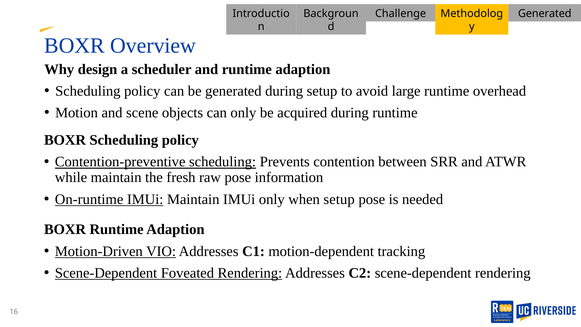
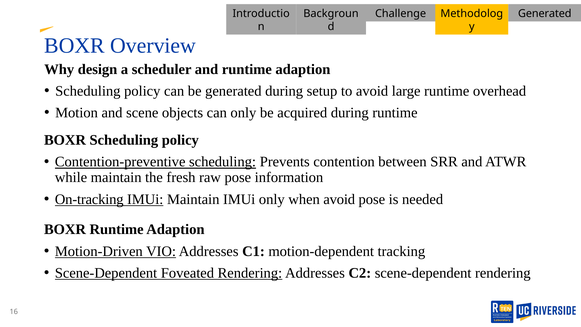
On-runtime: On-runtime -> On-tracking
when setup: setup -> avoid
